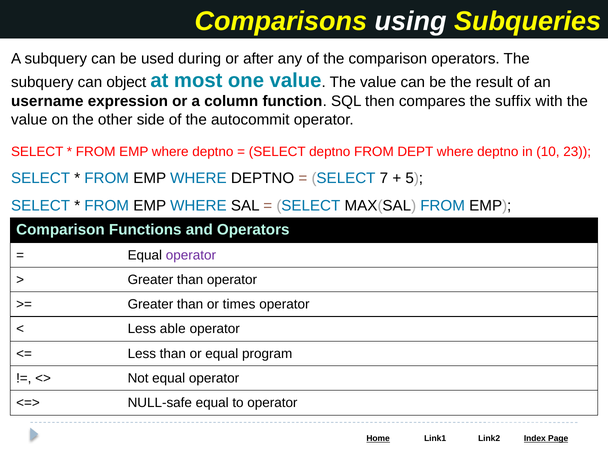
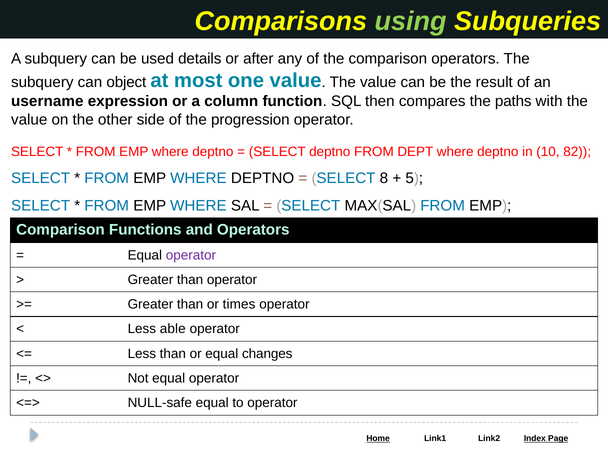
using colour: white -> light green
during: during -> details
suffix: suffix -> paths
autocommit: autocommit -> progression
23: 23 -> 82
7: 7 -> 8
program: program -> changes
